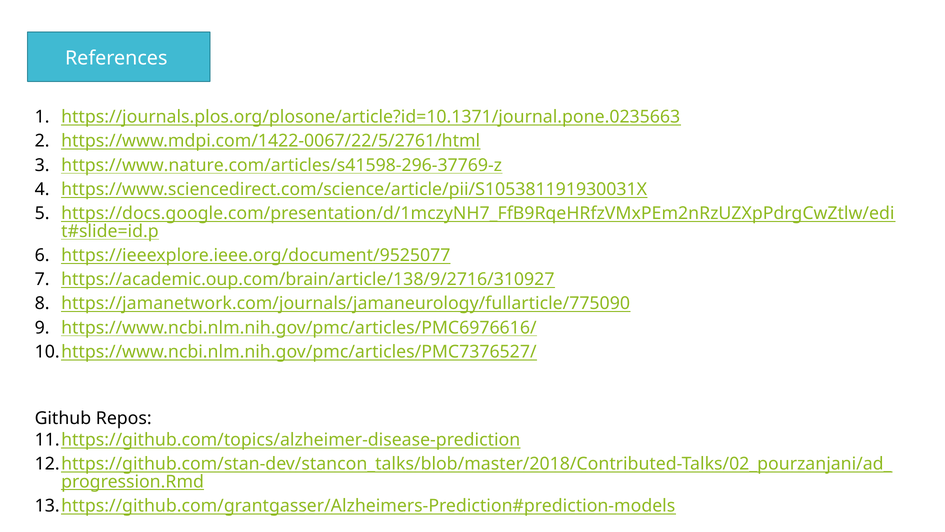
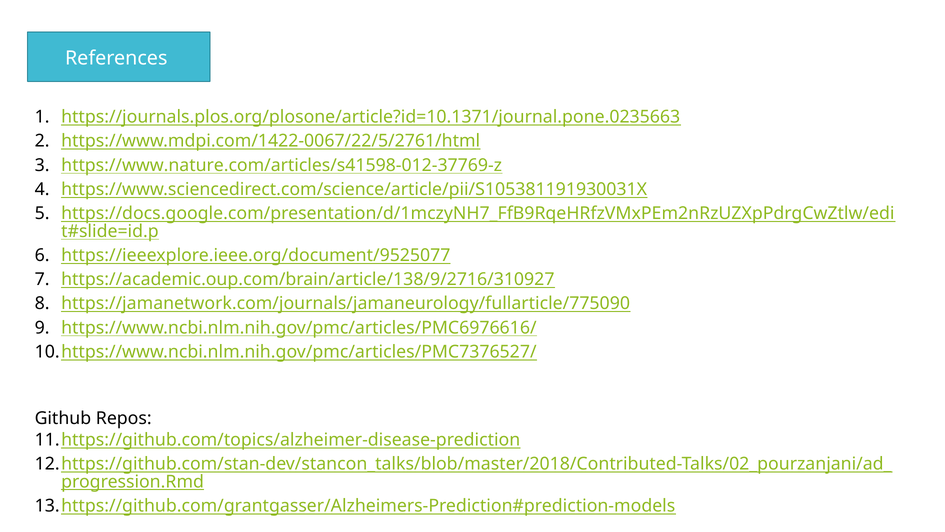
https://www.nature.com/articles/s41598-296-37769-z: https://www.nature.com/articles/s41598-296-37769-z -> https://www.nature.com/articles/s41598-012-37769-z
